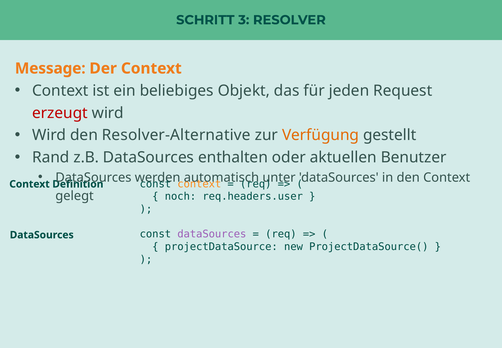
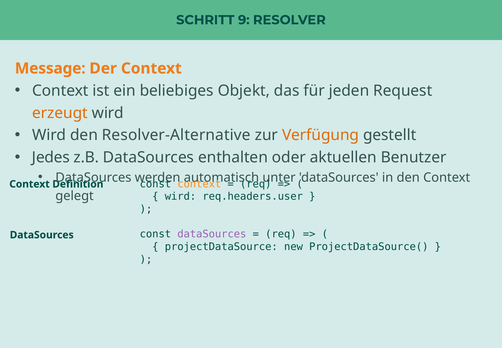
3: 3 -> 9
erzeugt colour: red -> orange
Rand: Rand -> Jedes
noch at (180, 196): noch -> wird
